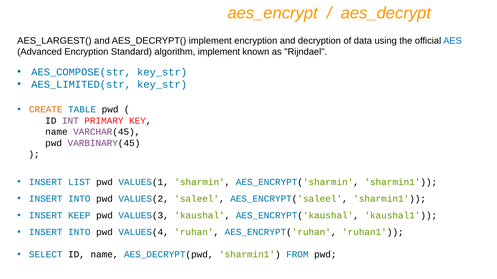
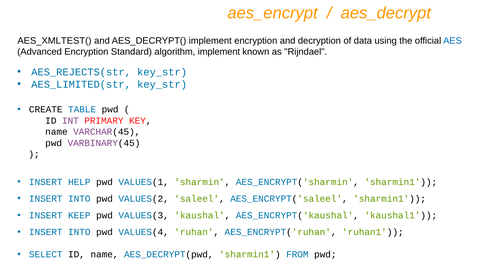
AES_LARGEST(: AES_LARGEST( -> AES_XMLTEST(
AES_COMPOSE(str: AES_COMPOSE(str -> AES_REJECTS(str
CREATE colour: orange -> black
LIST: LIST -> HELP
